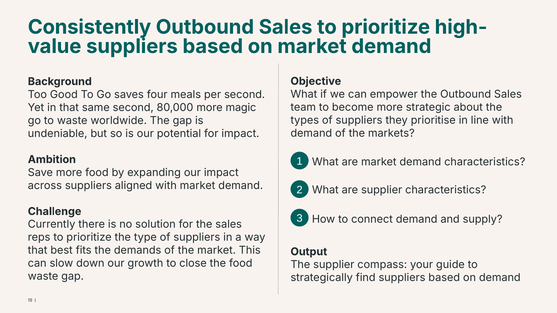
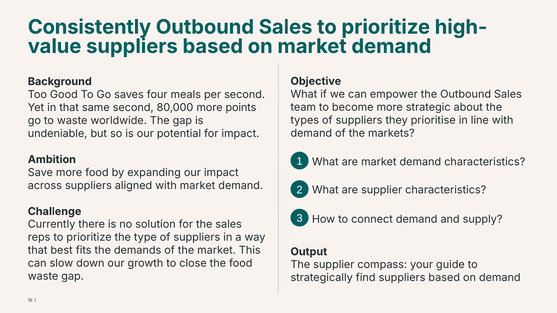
magic: magic -> points
